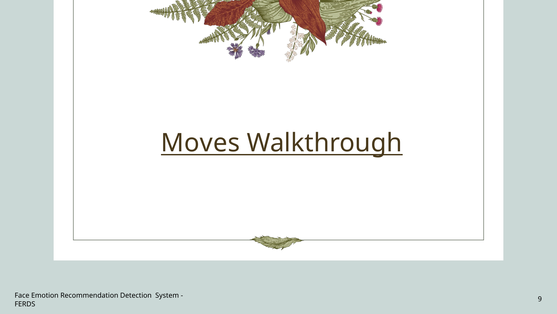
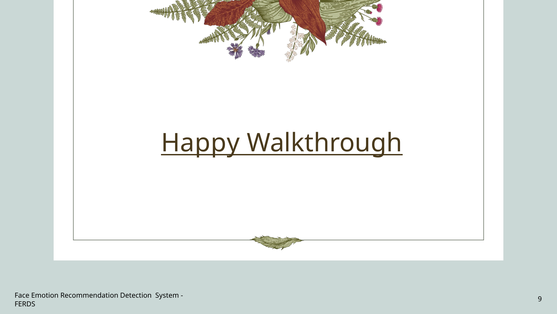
Moves: Moves -> Happy
